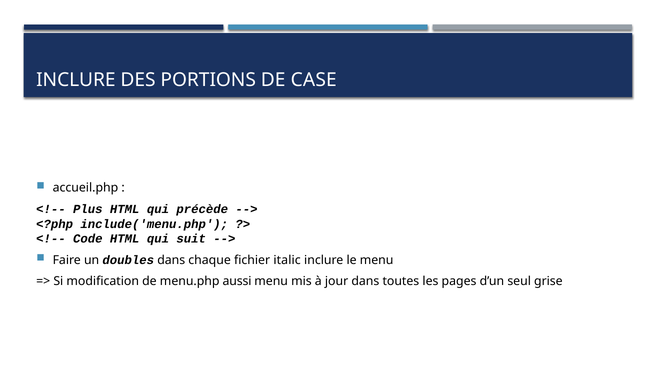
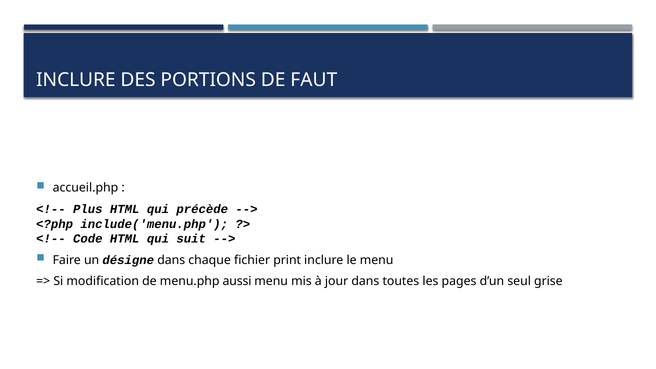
CASE: CASE -> FAUT
doubles: doubles -> désigne
italic: italic -> print
